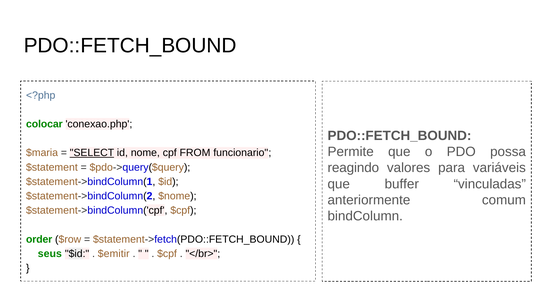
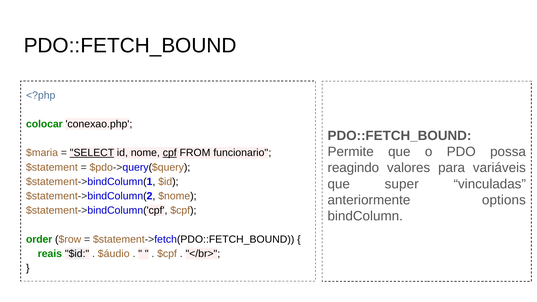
cpf underline: none -> present
buffer: buffer -> super
comum: comum -> options
seus: seus -> reais
$emitir: $emitir -> $áudio
